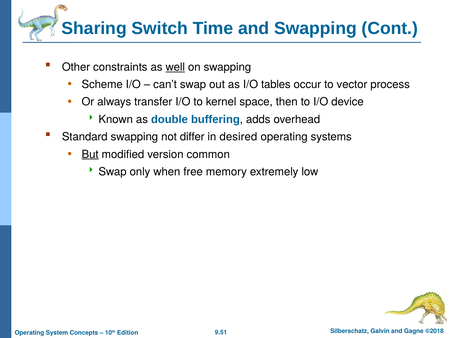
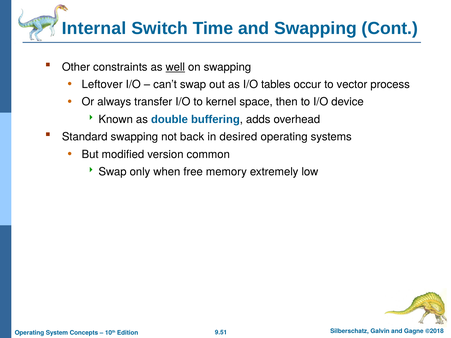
Sharing: Sharing -> Internal
Scheme: Scheme -> Leftover
differ: differ -> back
But underline: present -> none
